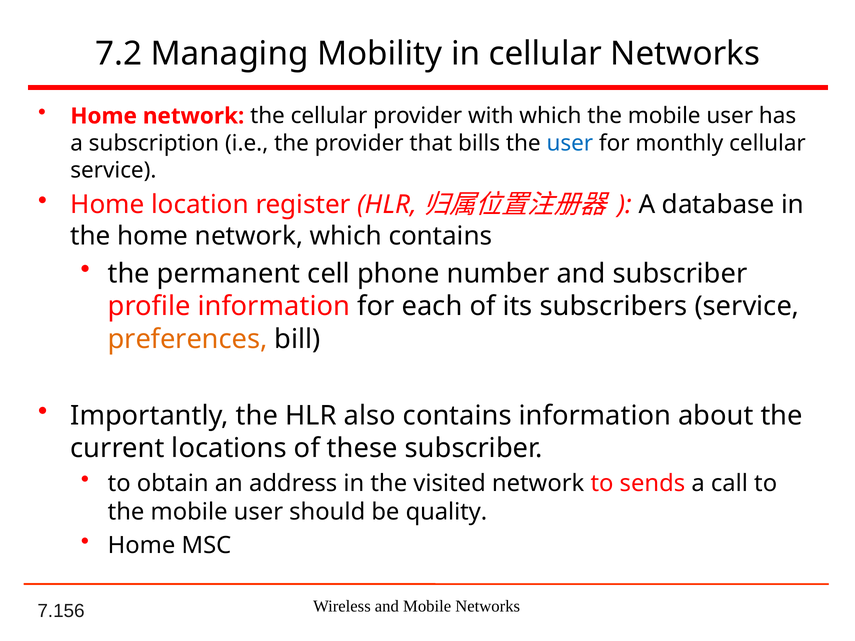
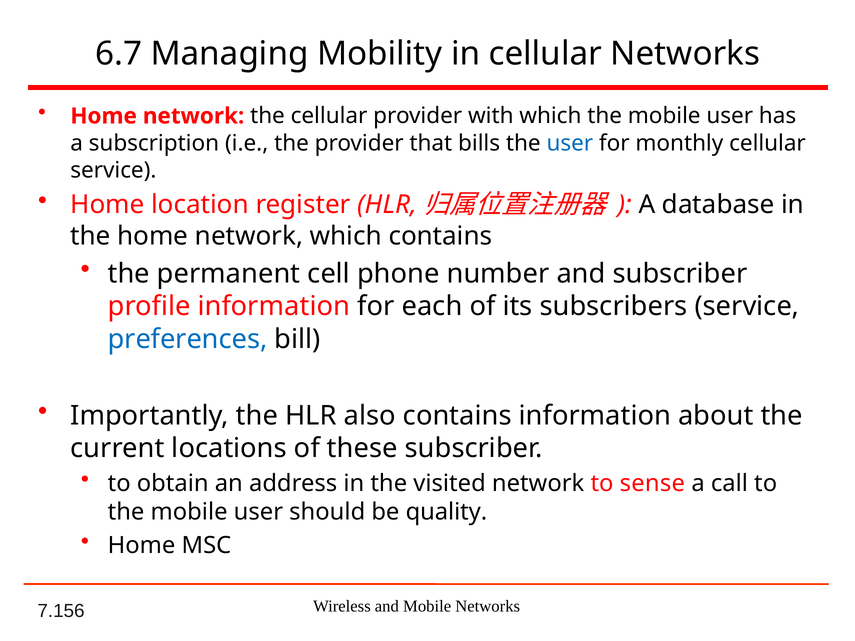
7.2: 7.2 -> 6.7
preferences colour: orange -> blue
sends: sends -> sense
